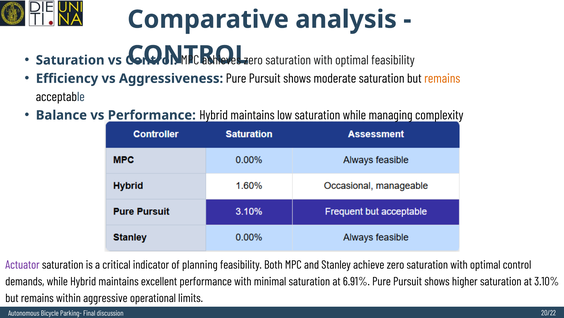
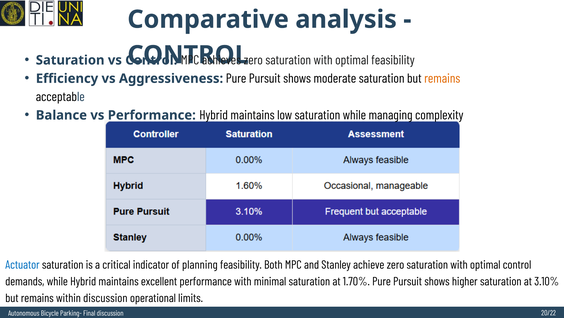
Actuator colour: purple -> blue
6.91%: 6.91% -> 1.70%
within aggressive: aggressive -> discussion
